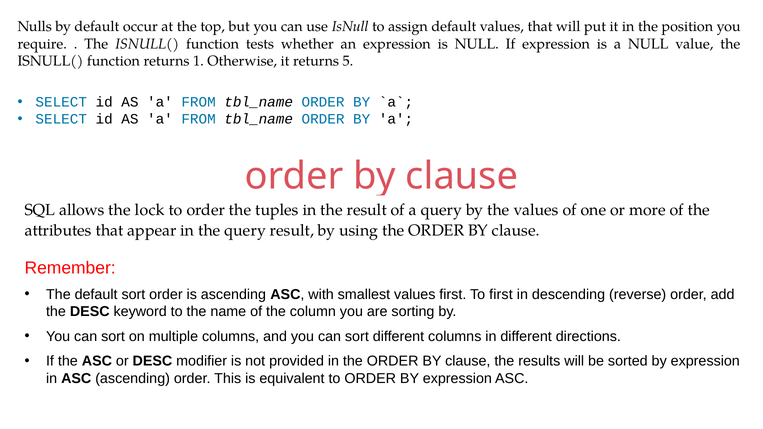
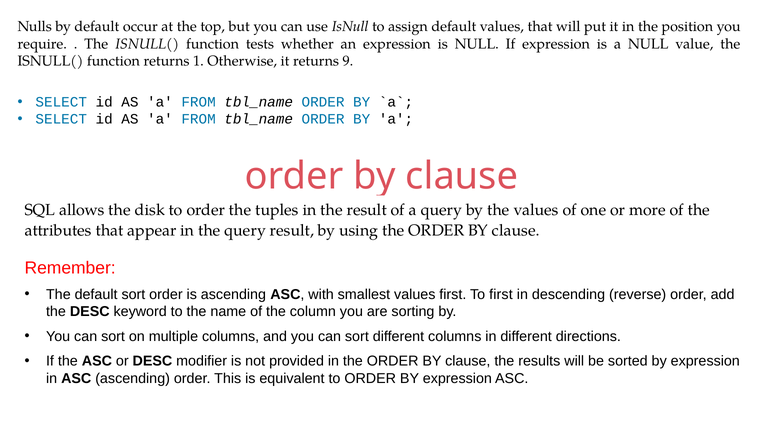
5: 5 -> 9
lock: lock -> disk
